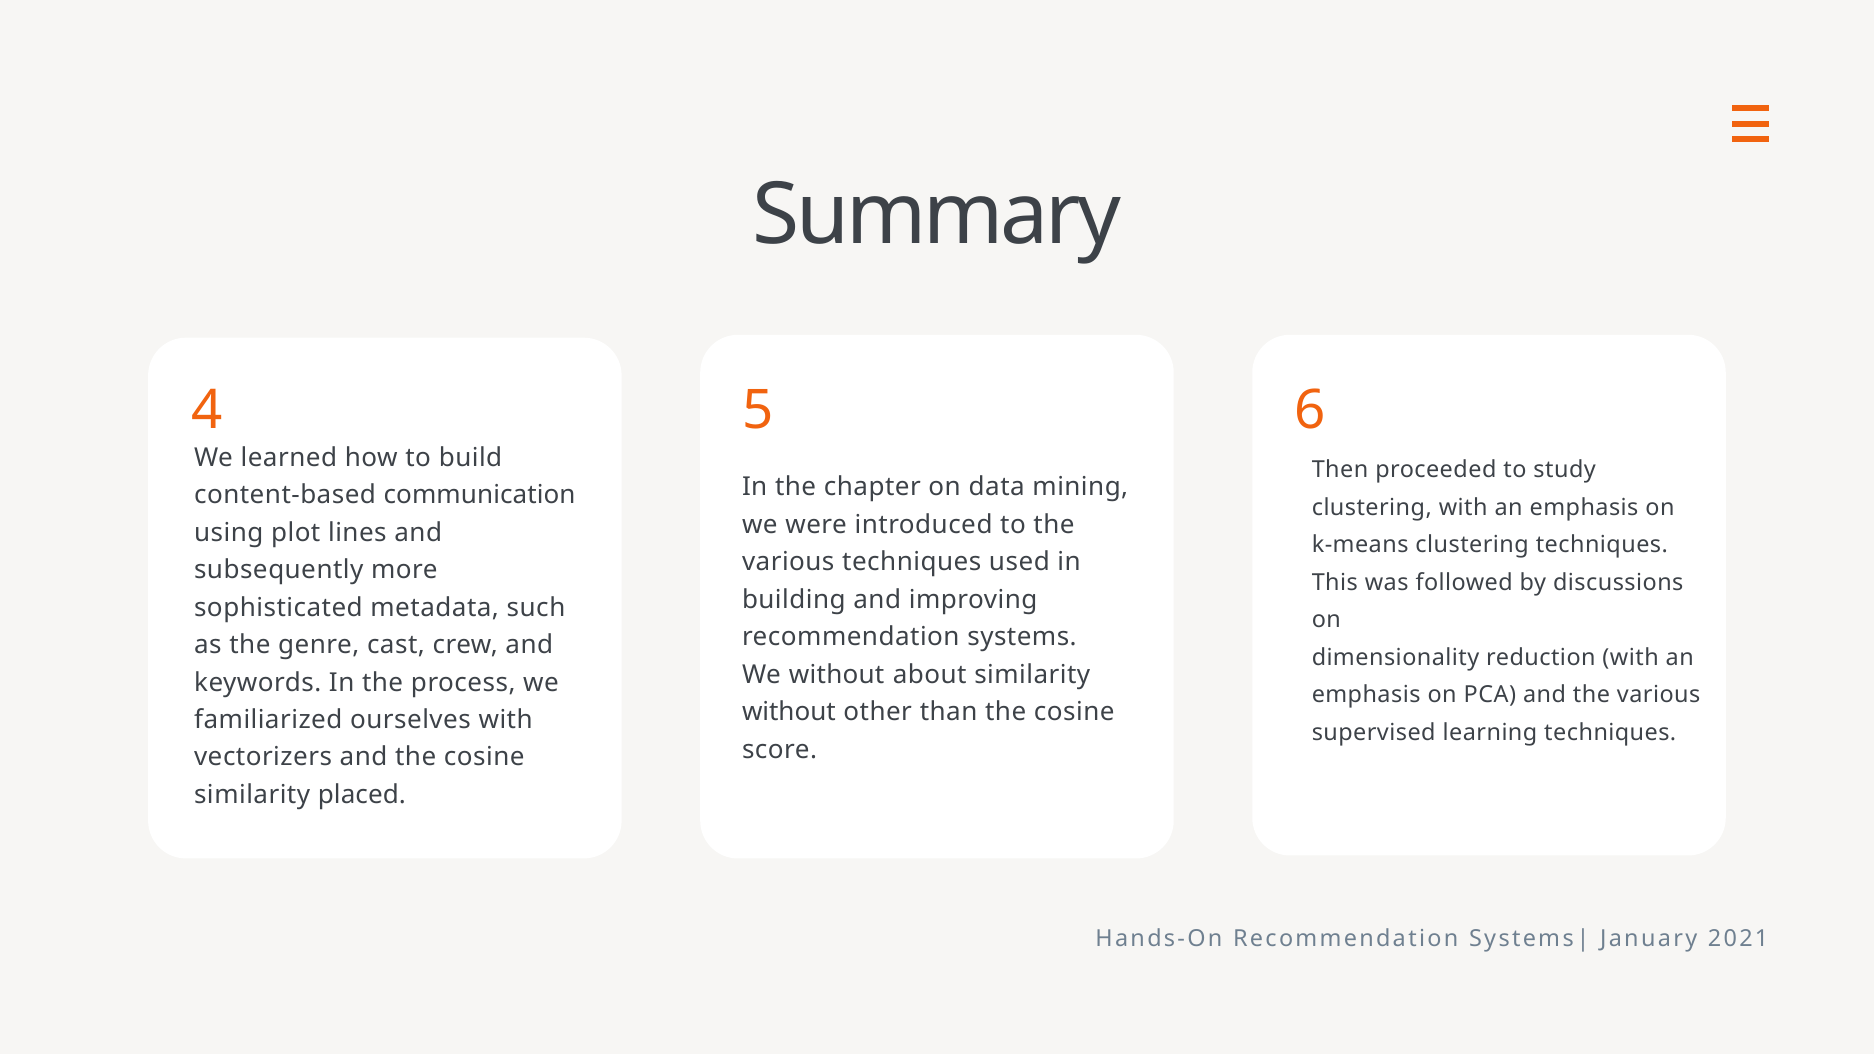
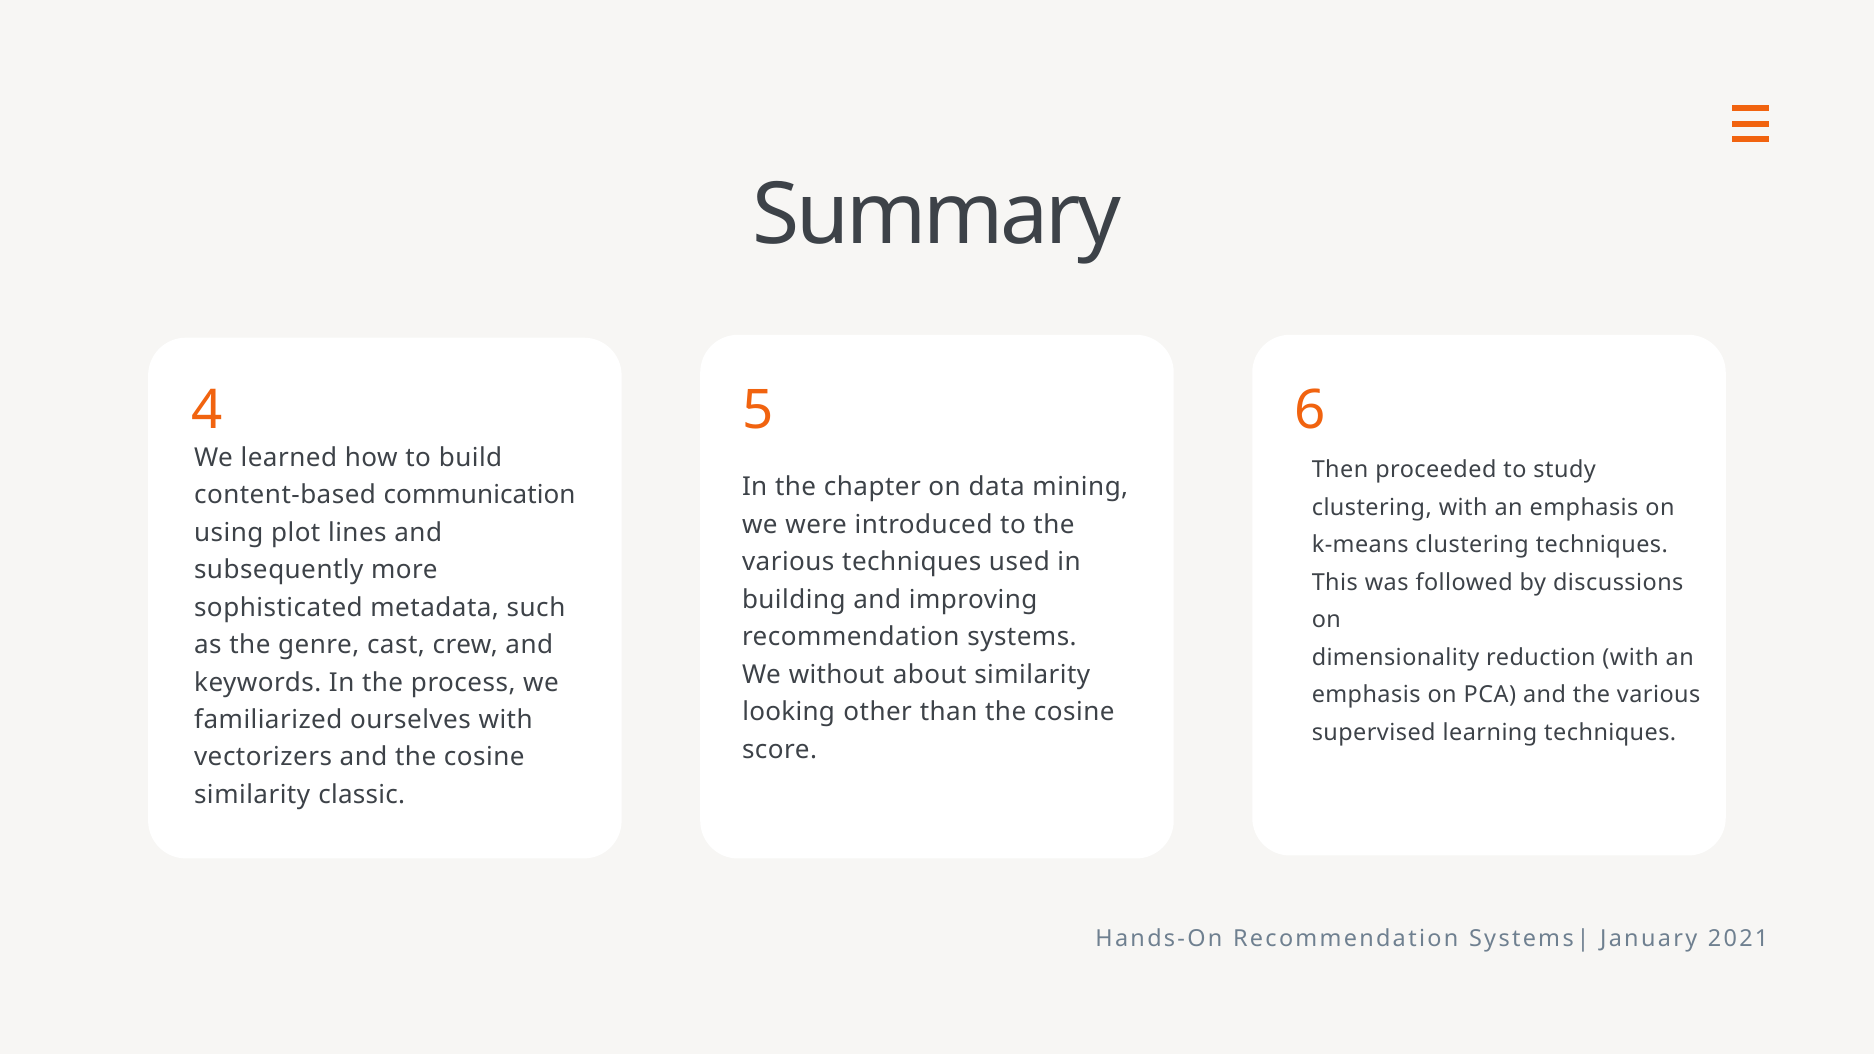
without at (789, 712): without -> looking
placed: placed -> classic
